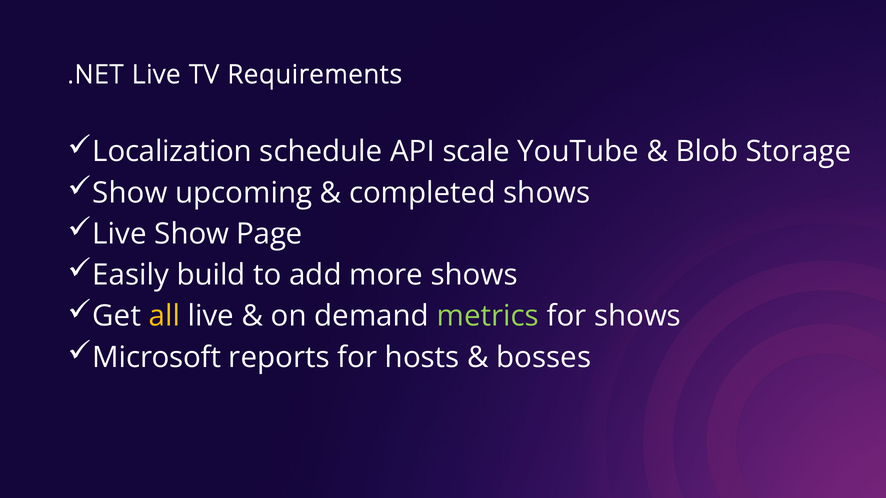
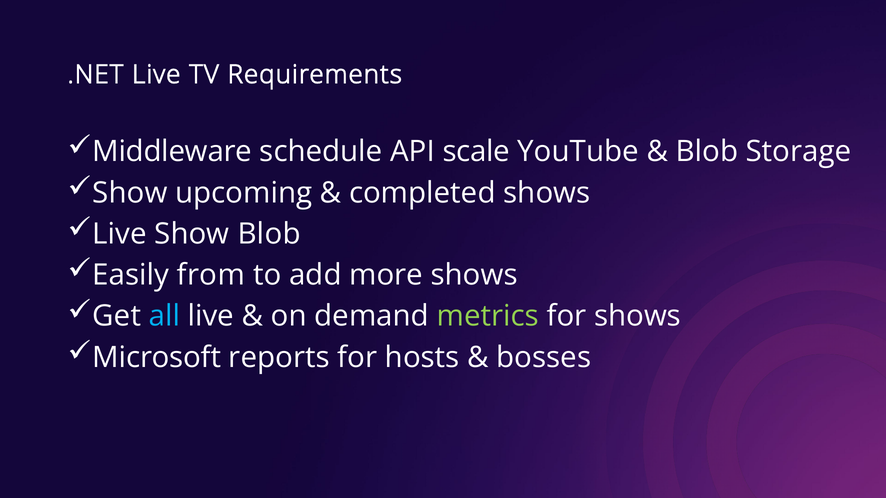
Localization: Localization -> Middleware
Show Page: Page -> Blob
build: build -> from
all colour: yellow -> light blue
